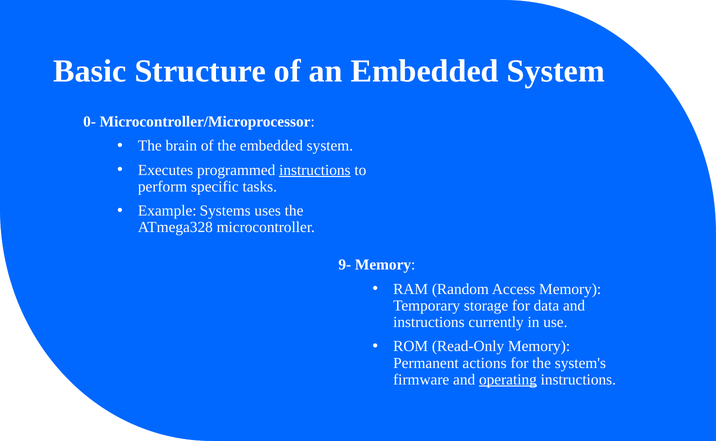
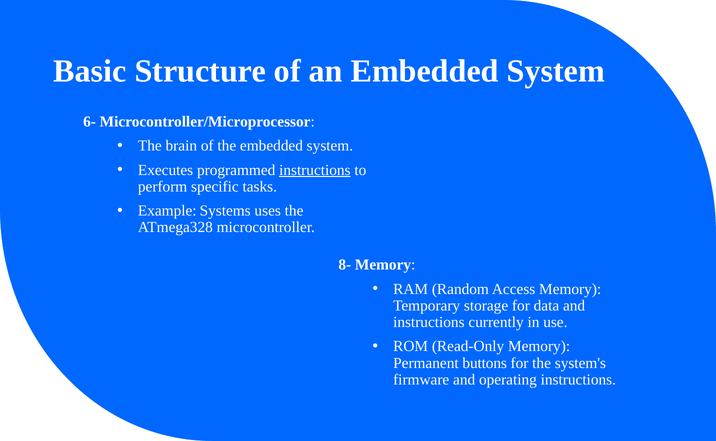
0-: 0- -> 6-
9-: 9- -> 8-
actions: actions -> buttons
operating underline: present -> none
